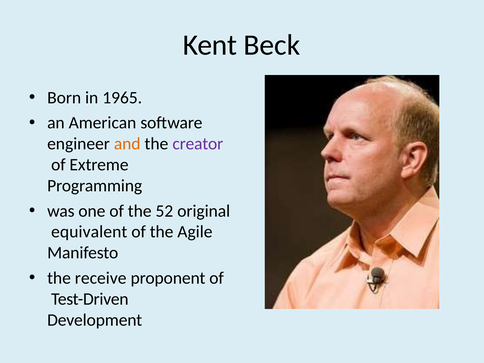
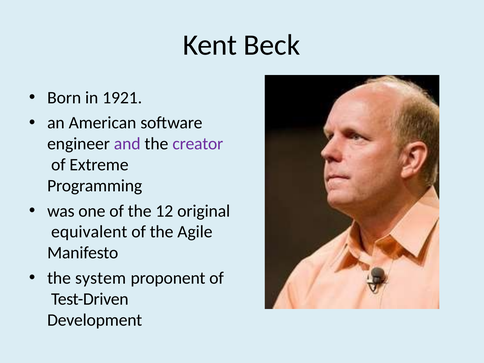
1965: 1965 -> 1921
and colour: orange -> purple
52: 52 -> 12
receive: receive -> system
